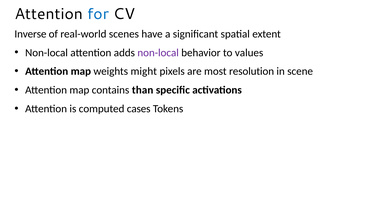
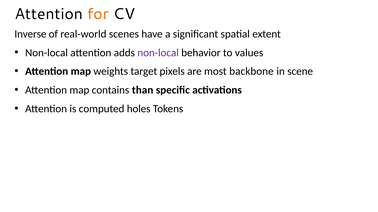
for colour: blue -> orange
might: might -> target
resolution: resolution -> backbone
cases: cases -> holes
